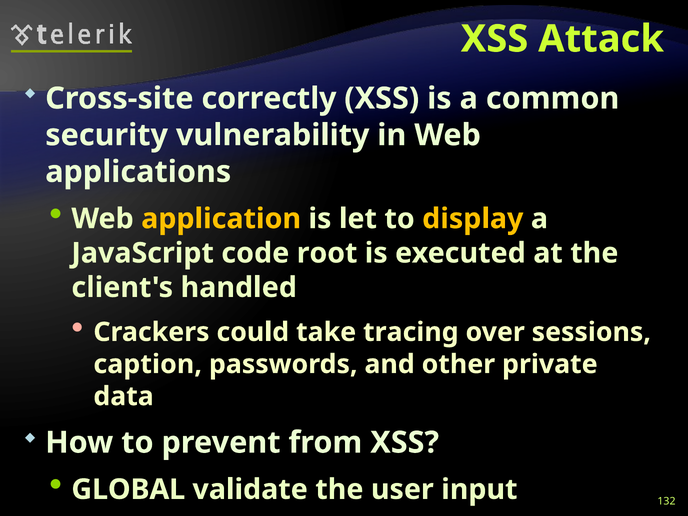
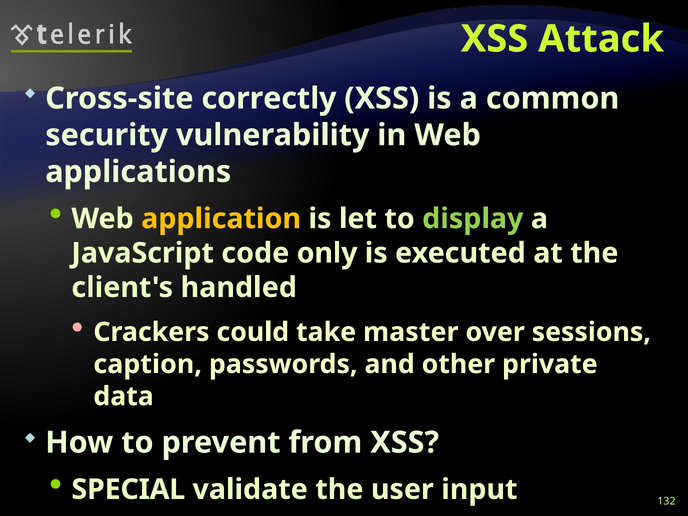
display colour: yellow -> light green
root: root -> only
tracing: tracing -> master
GLOBAL: GLOBAL -> SPECIAL
